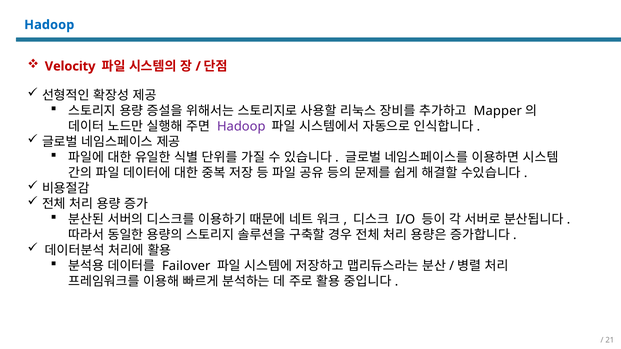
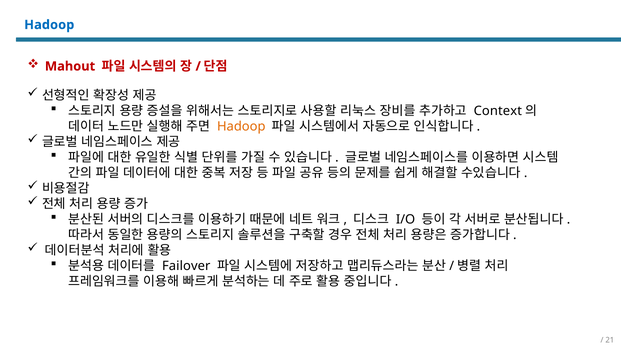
Velocity: Velocity -> Mahout
Mapper: Mapper -> Context
Hadoop at (241, 127) colour: purple -> orange
